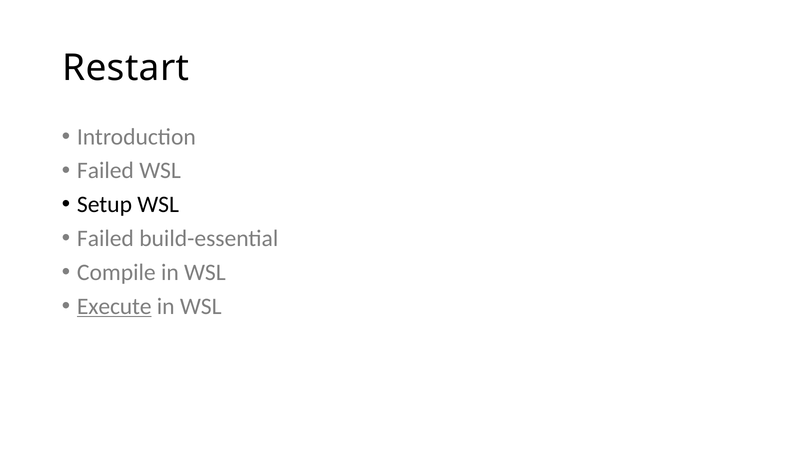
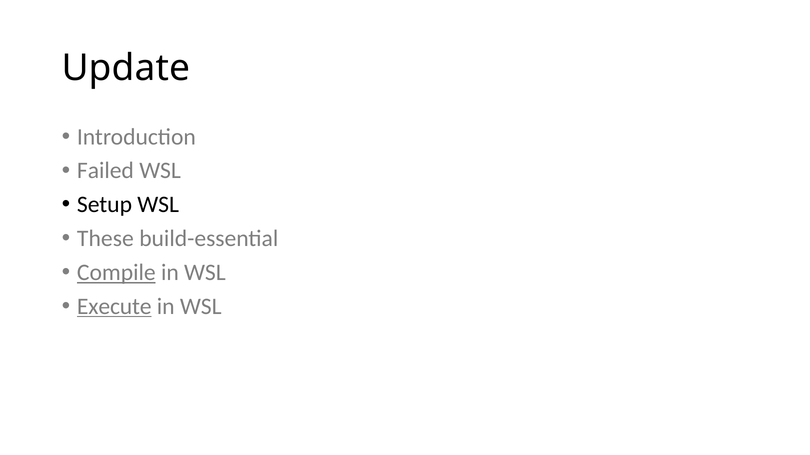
Restart: Restart -> Update
Failed at (105, 239): Failed -> These
Compile underline: none -> present
